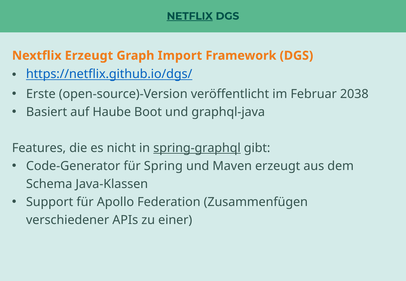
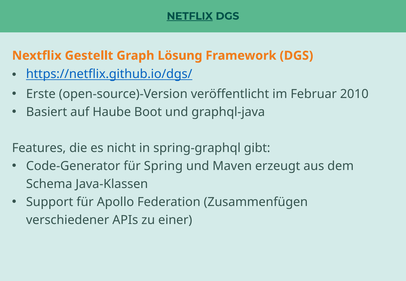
Nextflix Erzeugt: Erzeugt -> Gestellt
Import: Import -> Lösung
2038: 2038 -> 2010
spring-graphql underline: present -> none
